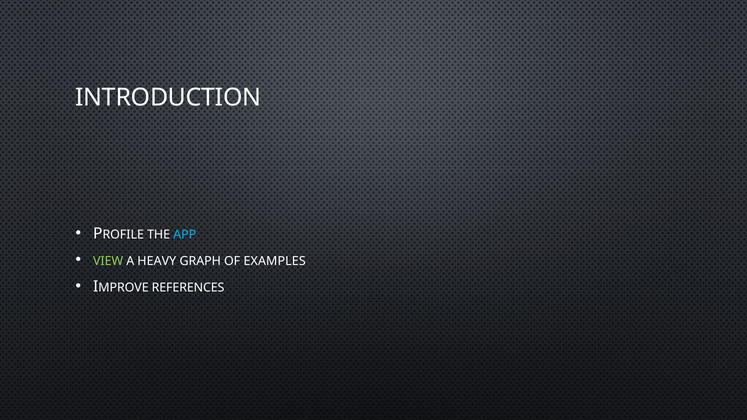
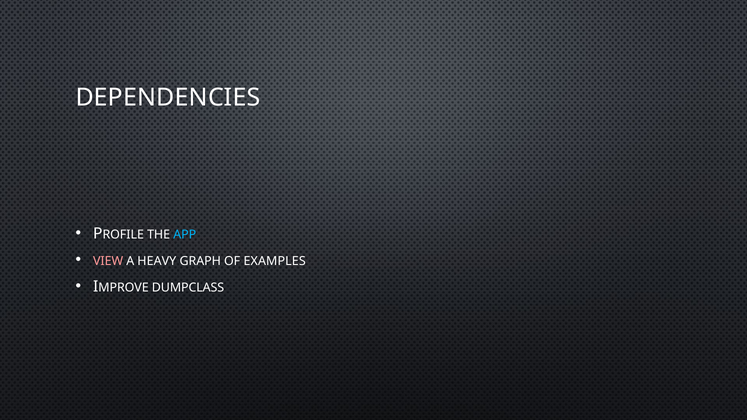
INTRODUCTION: INTRODUCTION -> DEPENDENCIES
VIEW colour: light green -> pink
REFERENCES: REFERENCES -> DUMPCLASS
